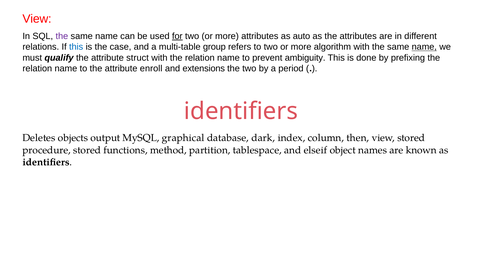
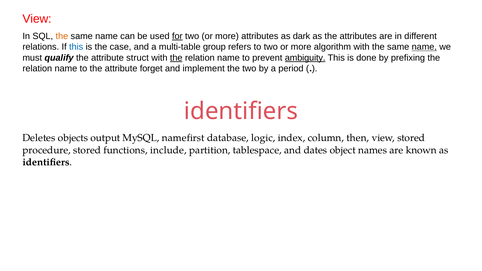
the at (62, 36) colour: purple -> orange
auto: auto -> dark
the at (176, 58) underline: none -> present
ambiguity underline: none -> present
enroll: enroll -> forget
extensions: extensions -> implement
graphical: graphical -> namefirst
dark: dark -> logic
method: method -> include
elseif: elseif -> dates
